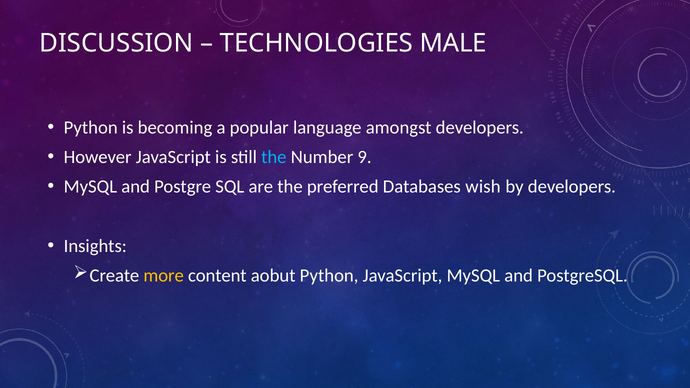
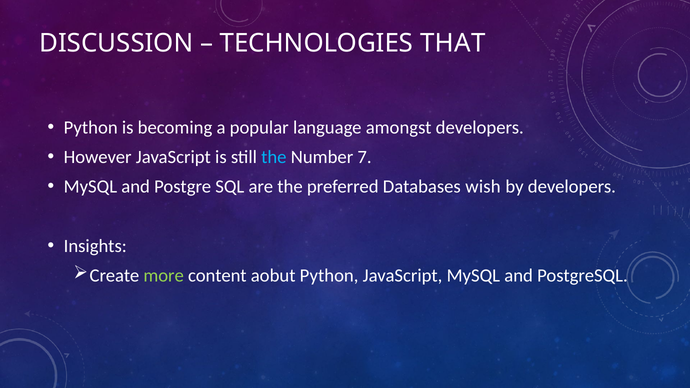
MALE: MALE -> THAT
9: 9 -> 7
more colour: yellow -> light green
